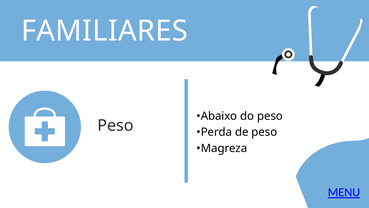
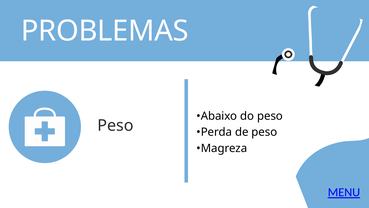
FAMILIARES: FAMILIARES -> PROBLEMAS
